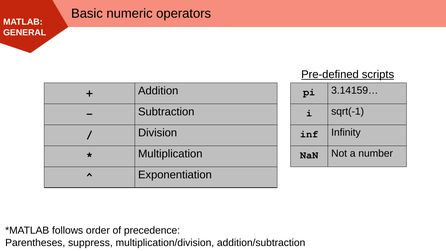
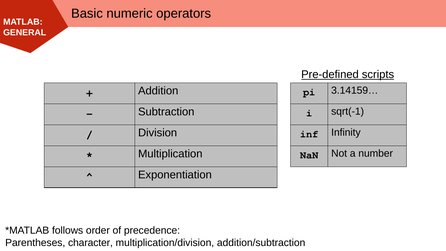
suppress: suppress -> character
